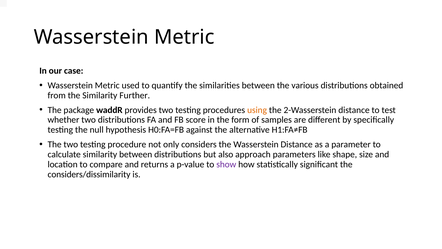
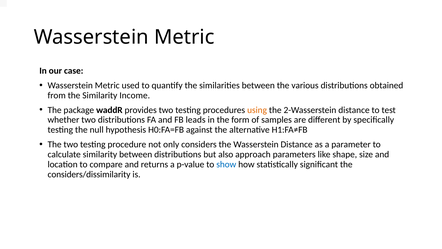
Further: Further -> Income
score: score -> leads
show colour: purple -> blue
